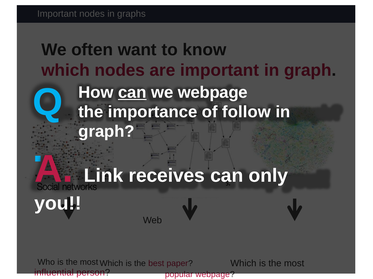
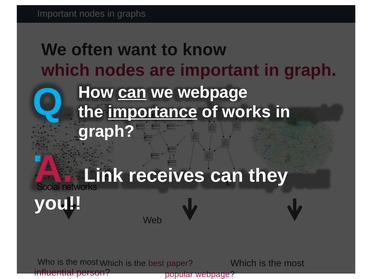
importance underline: none -> present
follow: follow -> works
only: only -> they
